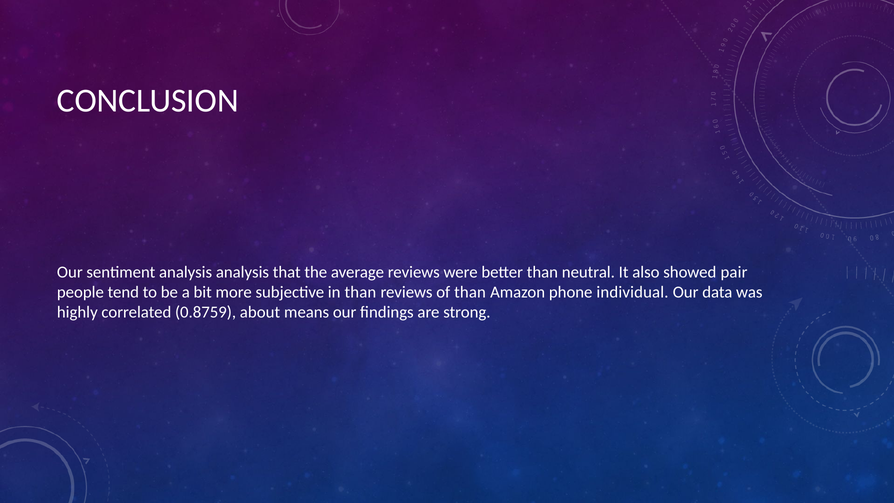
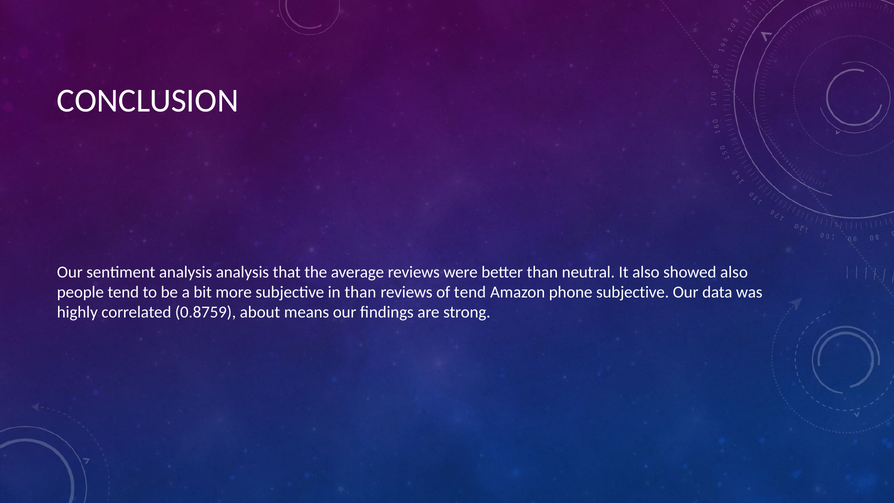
showed pair: pair -> also
of than: than -> tend
phone individual: individual -> subjective
